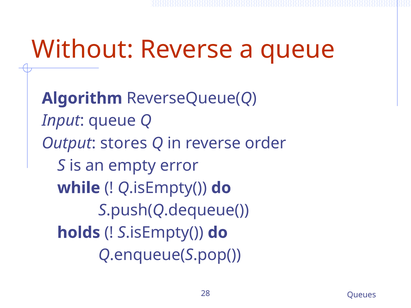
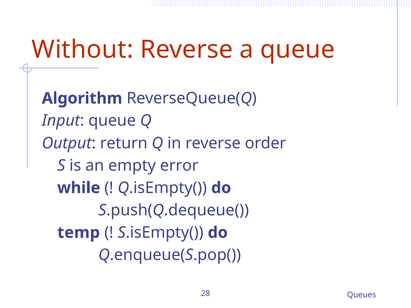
stores: stores -> return
holds: holds -> temp
